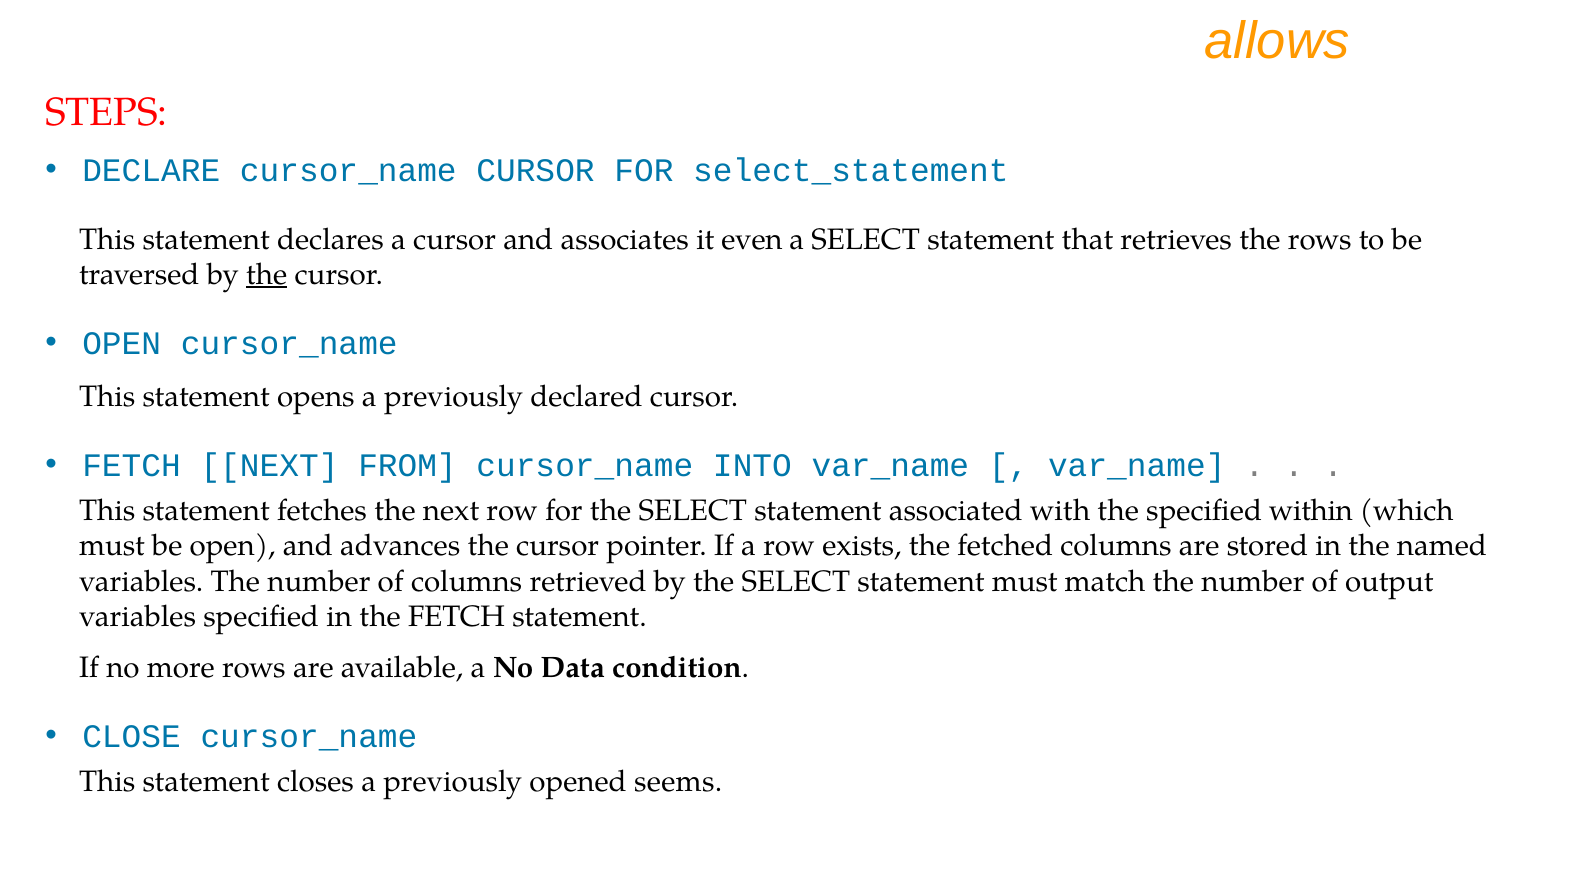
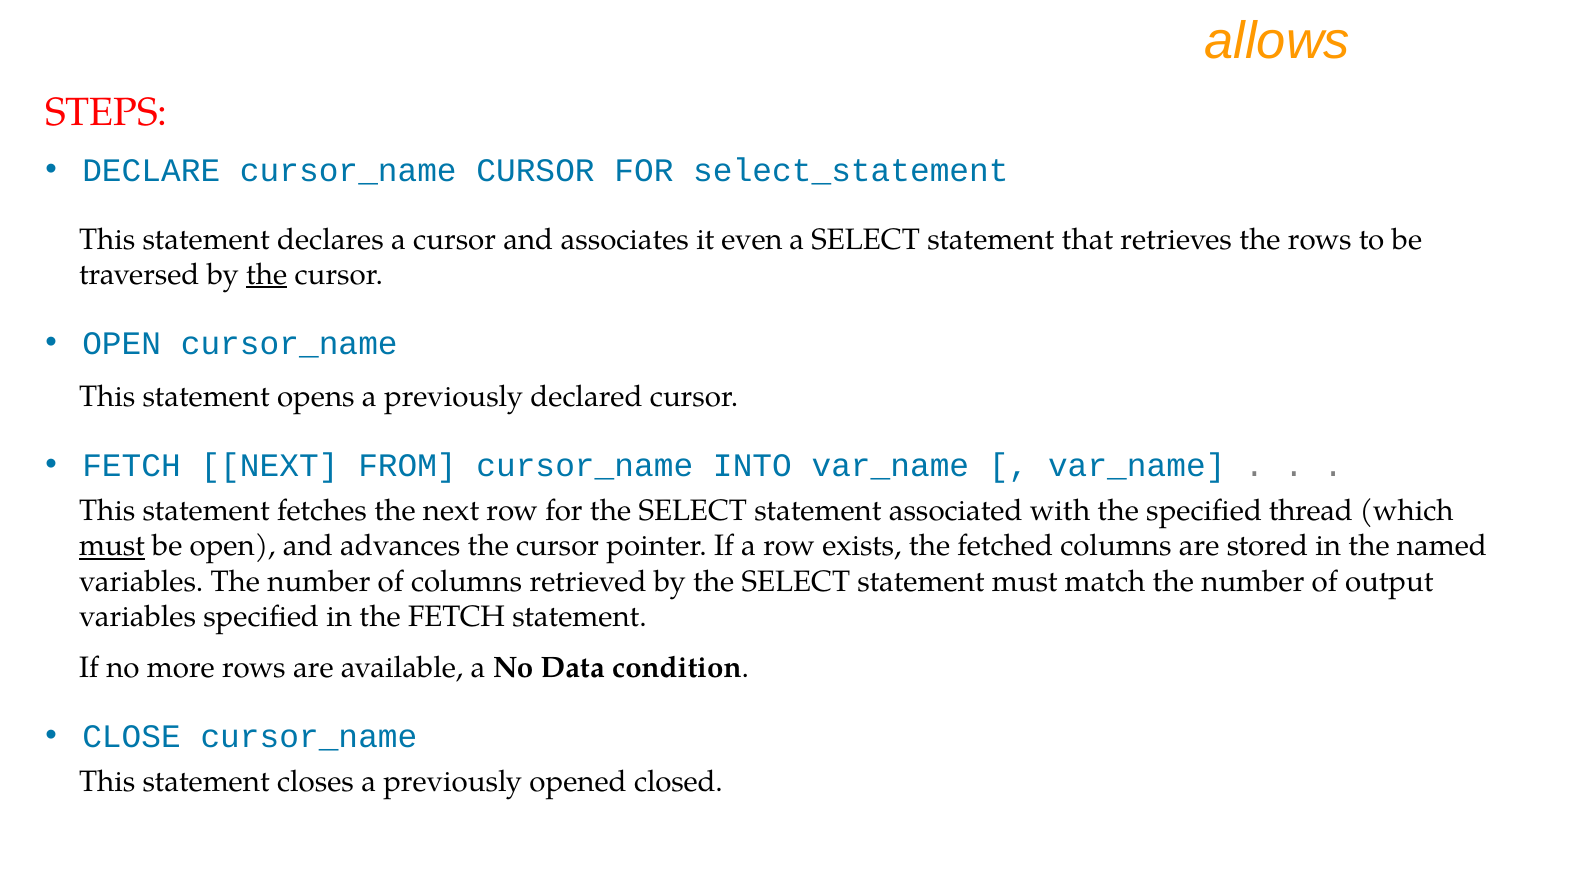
within: within -> thread
must at (112, 546) underline: none -> present
seems: seems -> closed
